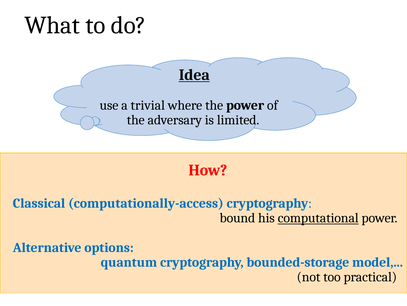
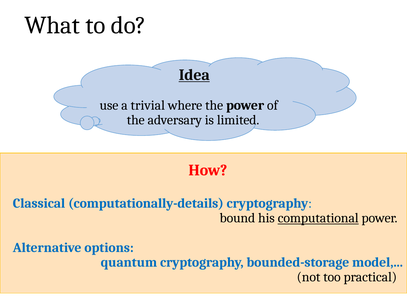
computationally-access: computationally-access -> computationally-details
